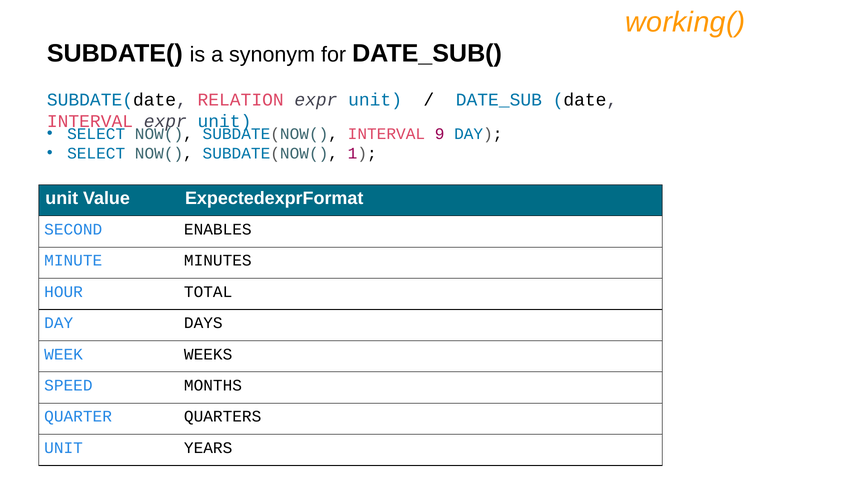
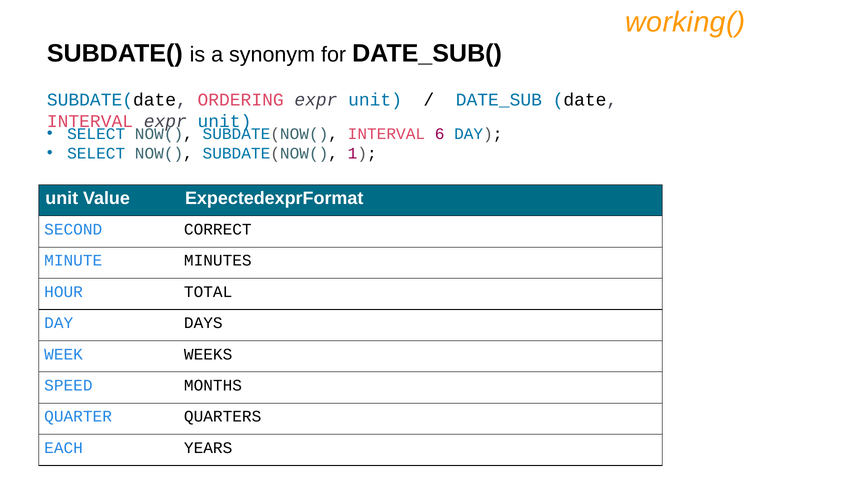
RELATION: RELATION -> ORDERING
9: 9 -> 6
ENABLES: ENABLES -> CORRECT
UNIT at (64, 448): UNIT -> EACH
